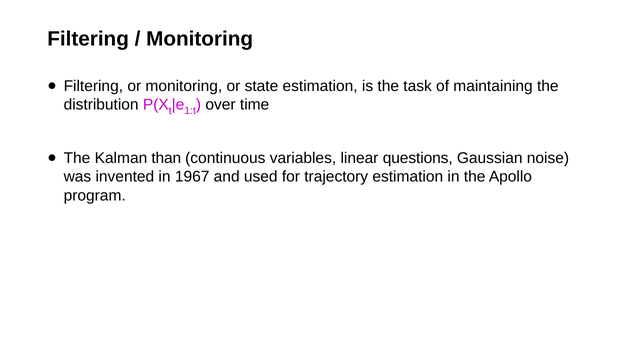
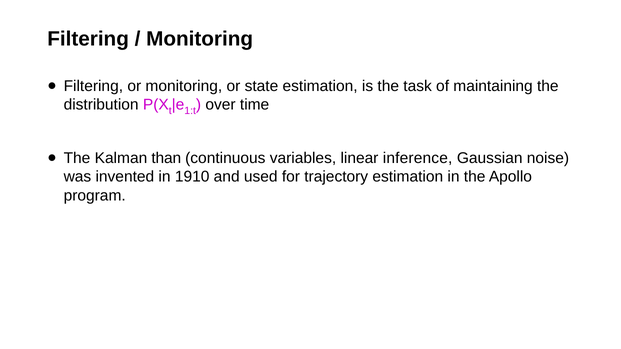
questions: questions -> inference
1967: 1967 -> 1910
